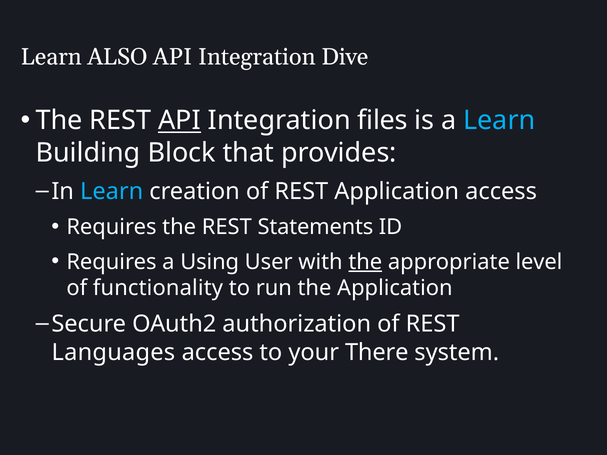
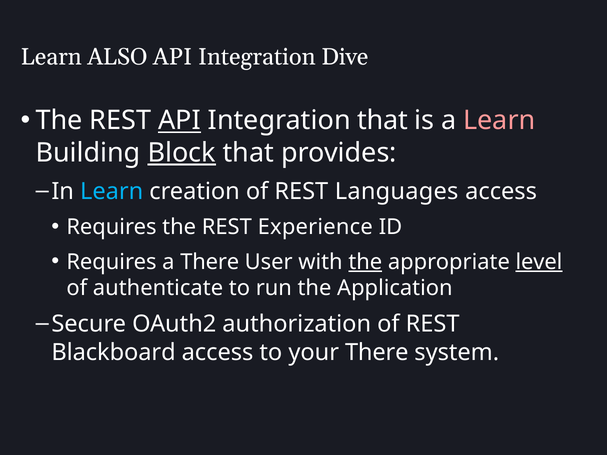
Integration files: files -> that
Learn at (499, 121) colour: light blue -> pink
Block underline: none -> present
REST Application: Application -> Languages
Statements: Statements -> Experience
a Using: Using -> There
level underline: none -> present
functionality: functionality -> authenticate
Languages: Languages -> Blackboard
